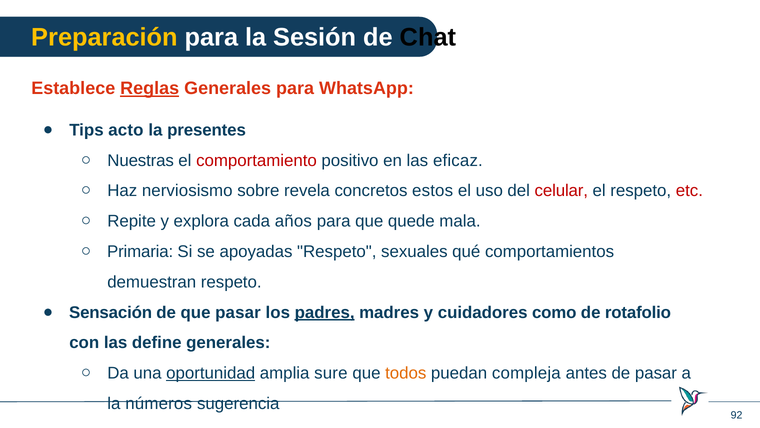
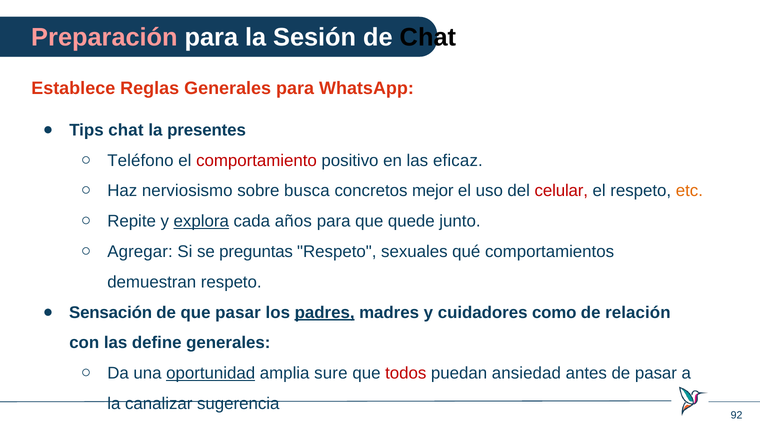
Preparación colour: yellow -> pink
Reglas underline: present -> none
Tips acto: acto -> chat
Nuestras: Nuestras -> Teléfono
revela: revela -> busca
estos: estos -> mejor
etc colour: red -> orange
explora underline: none -> present
mala: mala -> junto
Primaria: Primaria -> Agregar
apoyadas: apoyadas -> preguntas
rotafolio: rotafolio -> relación
todos colour: orange -> red
compleja: compleja -> ansiedad
números: números -> canalizar
